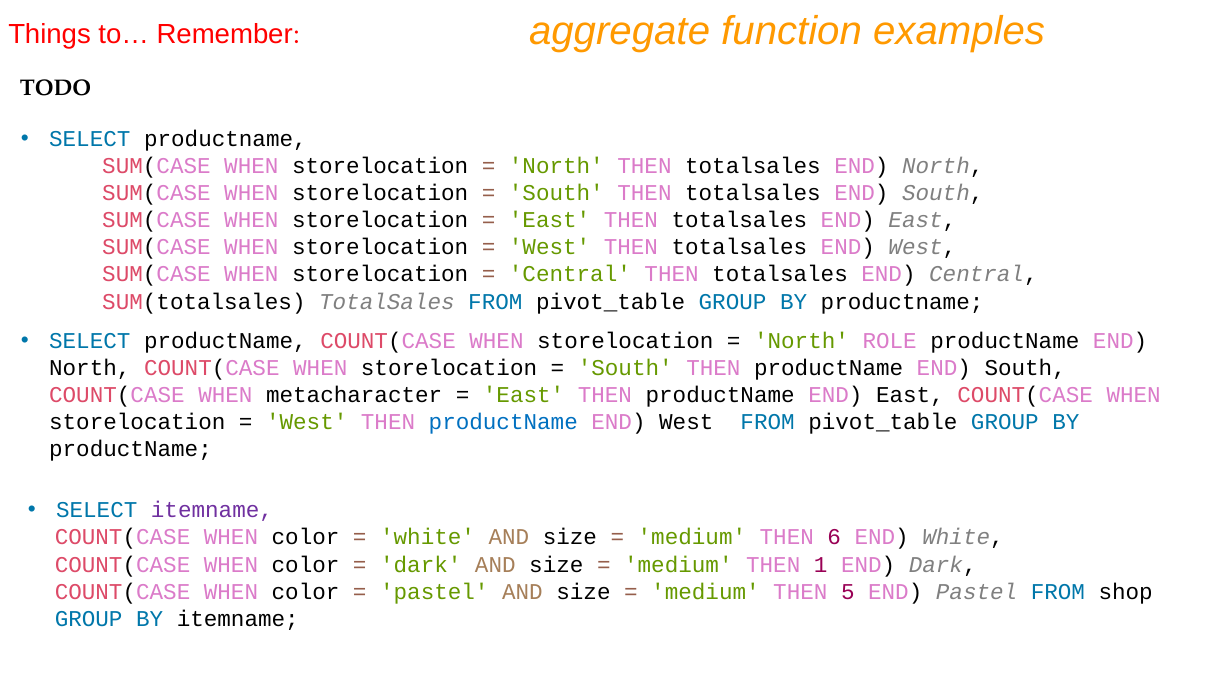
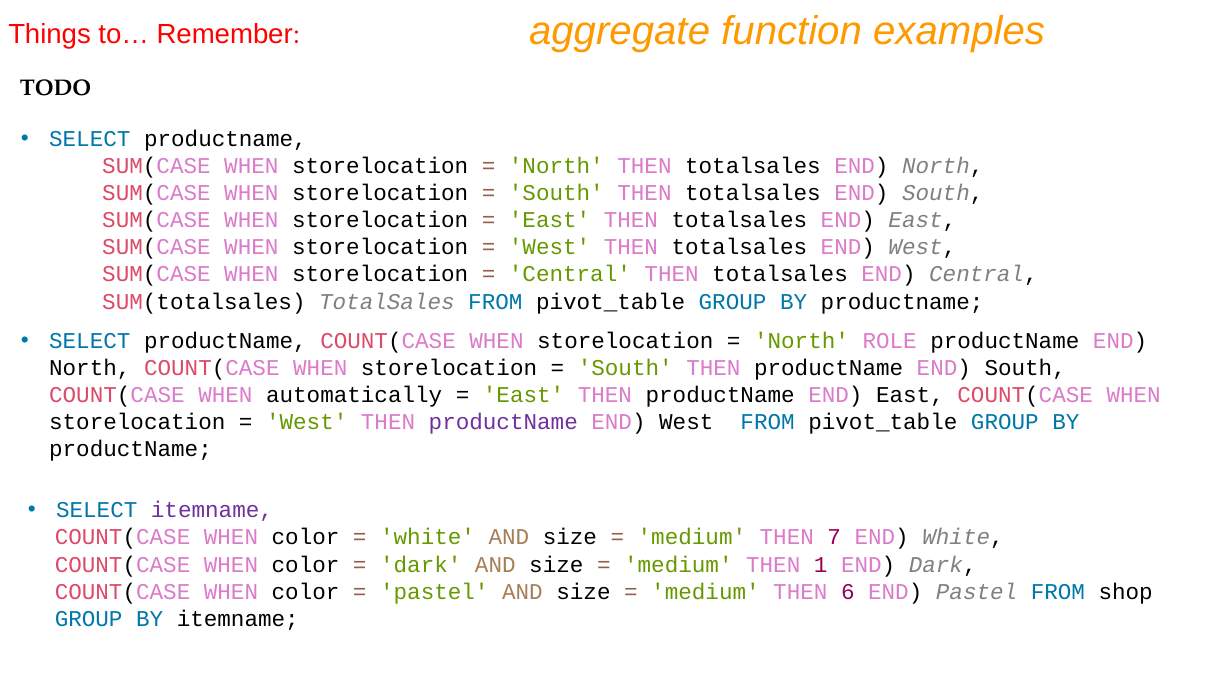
metacharacter: metacharacter -> automatically
productName at (503, 422) colour: blue -> purple
6: 6 -> 7
5: 5 -> 6
